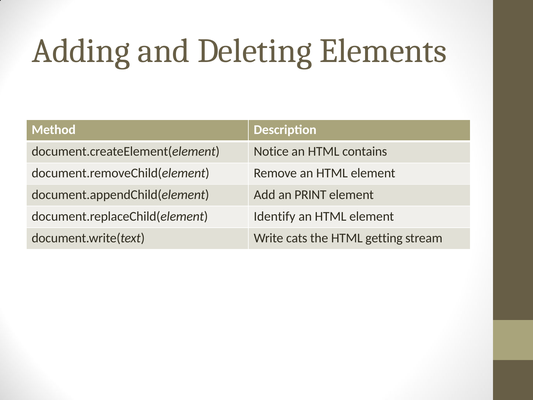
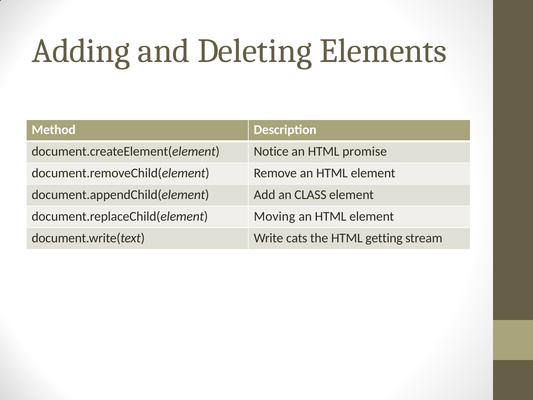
contains: contains -> promise
PRINT: PRINT -> CLASS
Identify: Identify -> Moving
